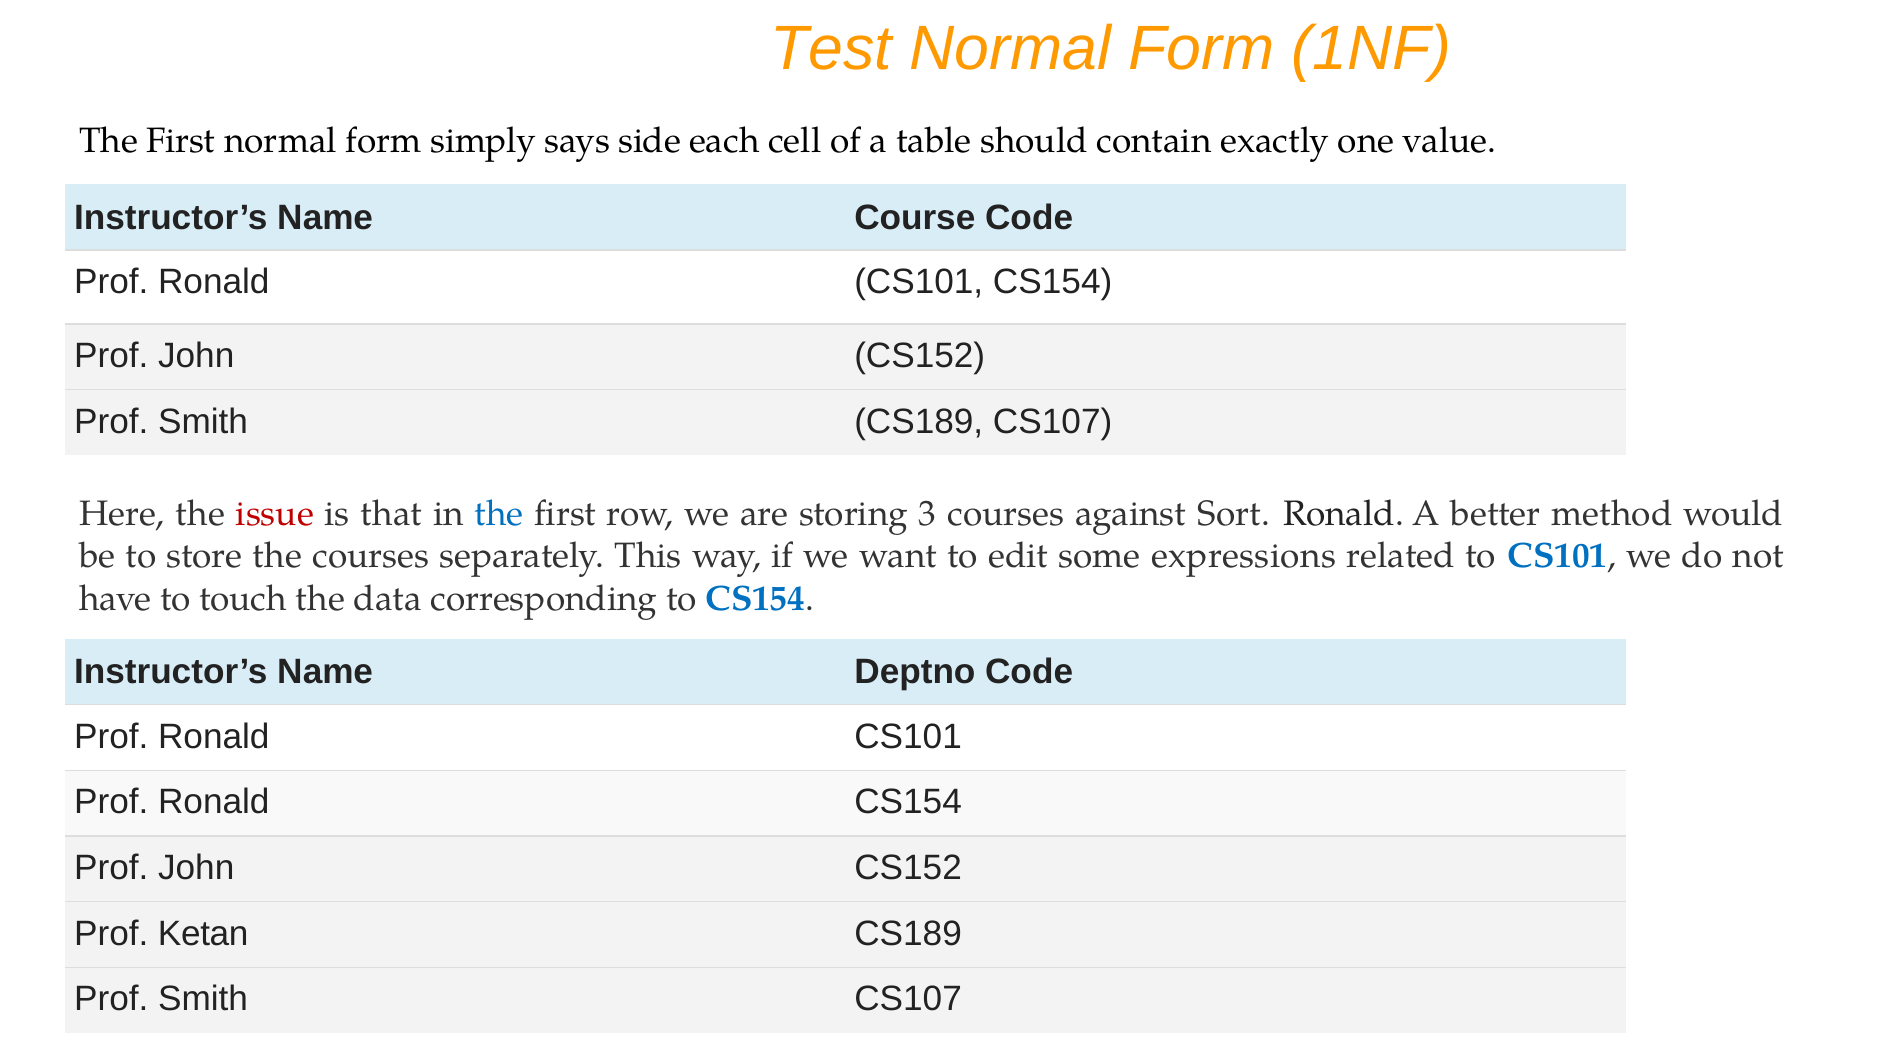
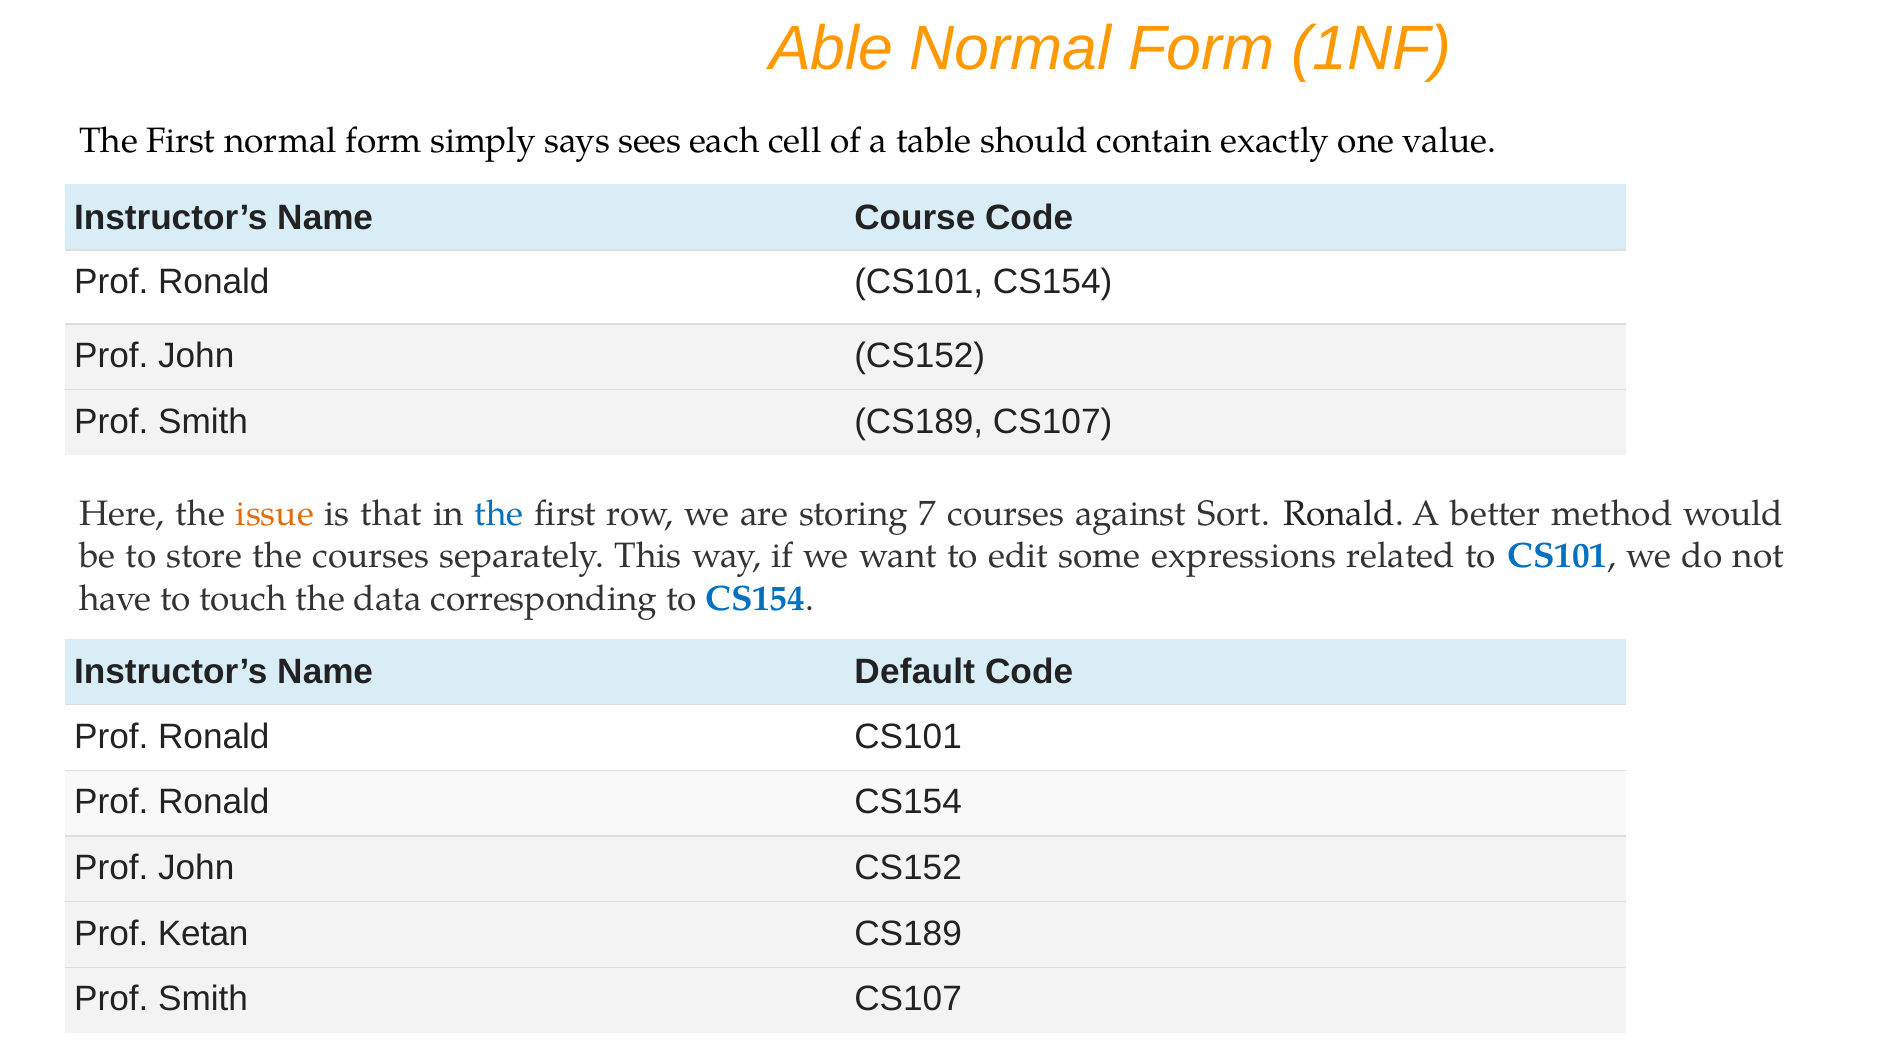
Test: Test -> Able
side: side -> sees
issue colour: red -> orange
3: 3 -> 7
Deptno: Deptno -> Default
